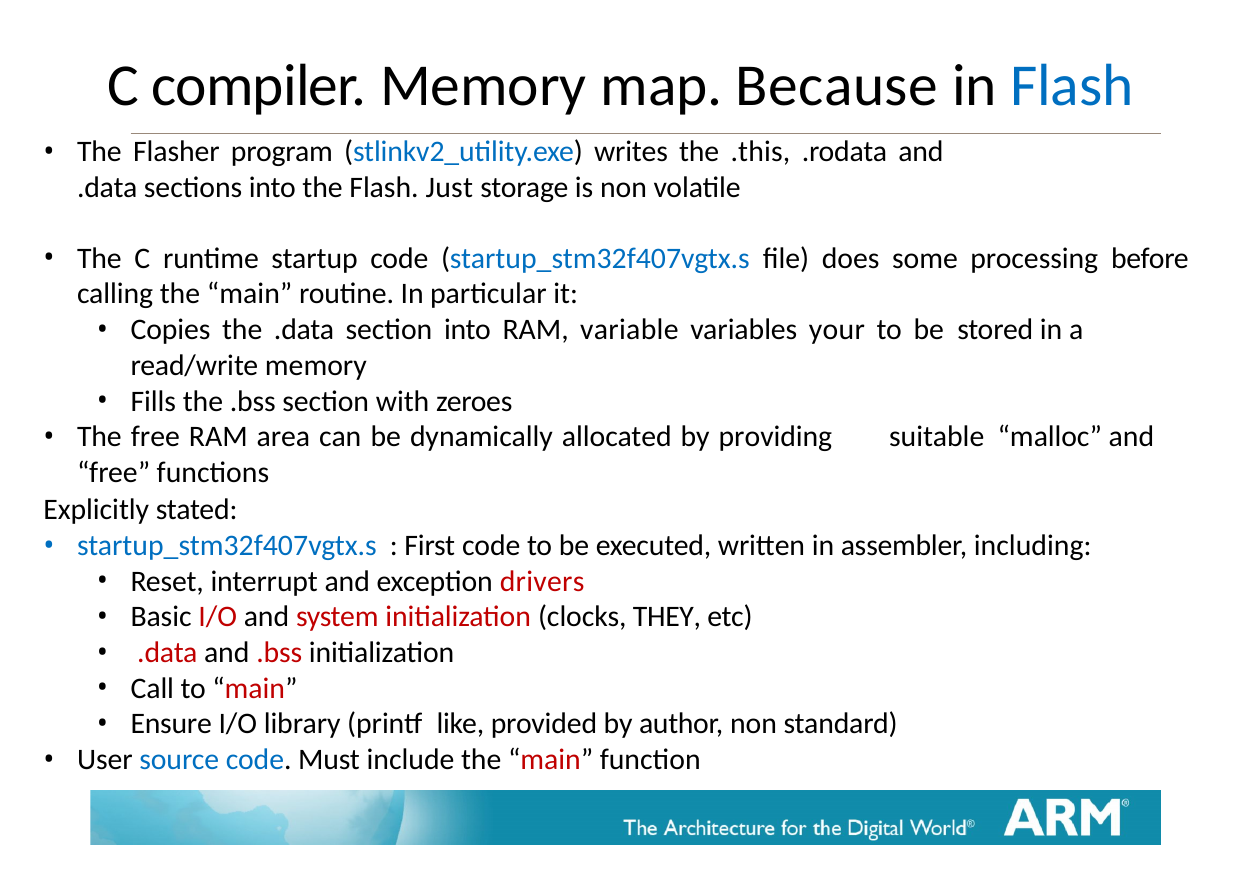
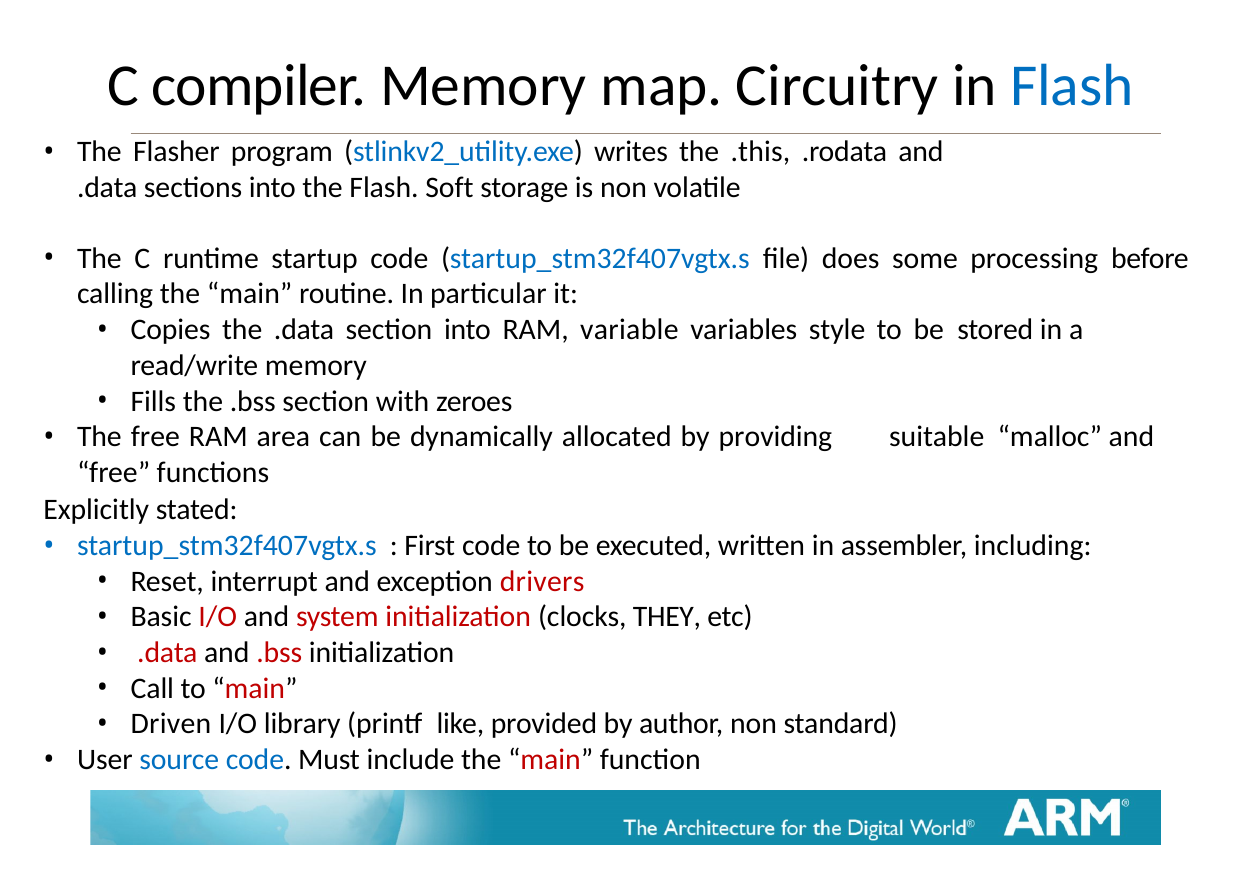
Because: Because -> Circuitry
Just: Just -> Soft
your: your -> style
Ensure: Ensure -> Driven
